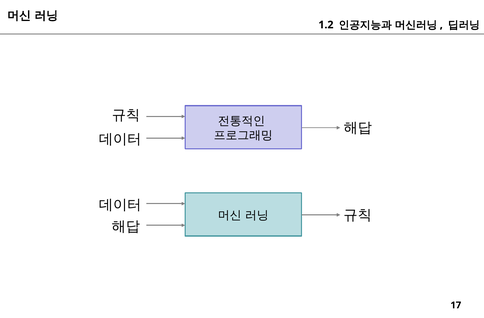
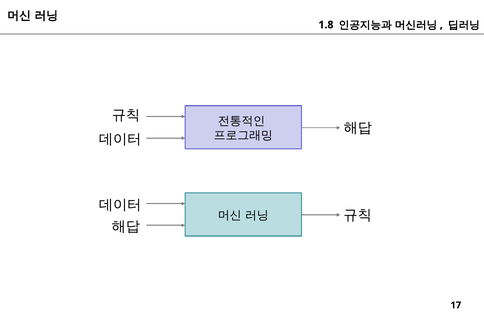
1.2: 1.2 -> 1.8
